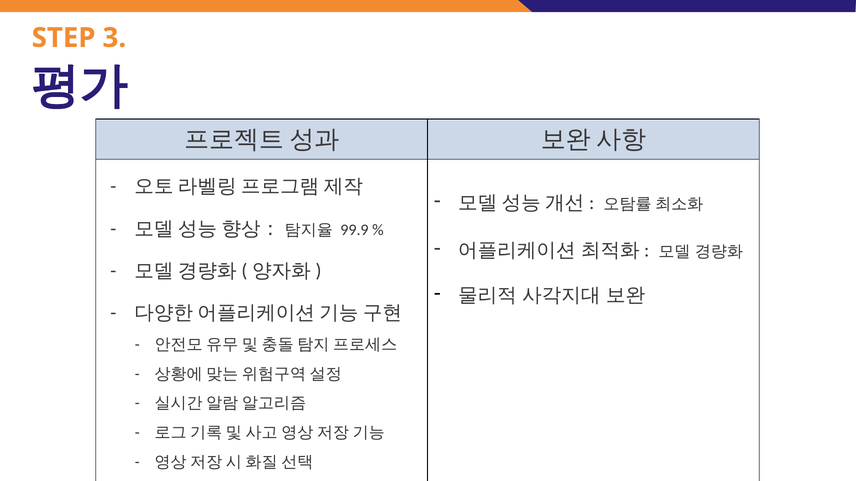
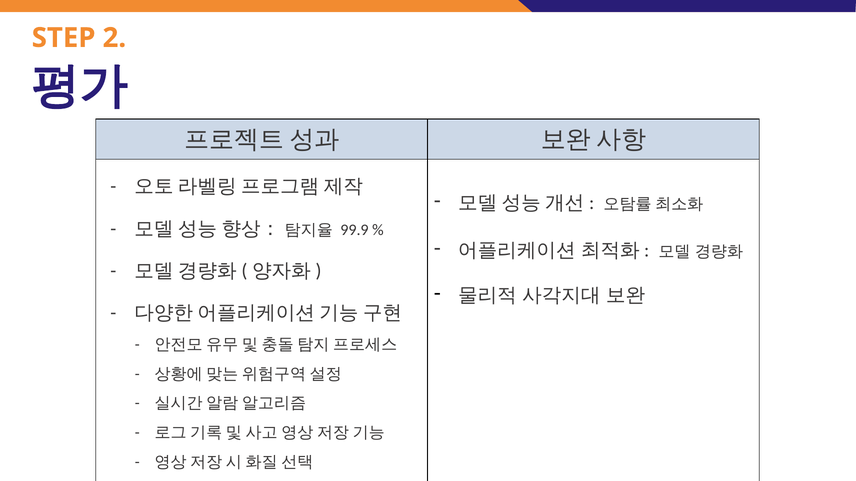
3: 3 -> 2
